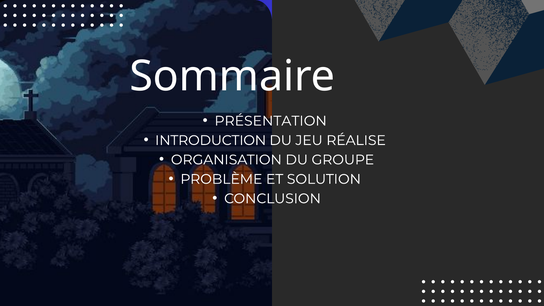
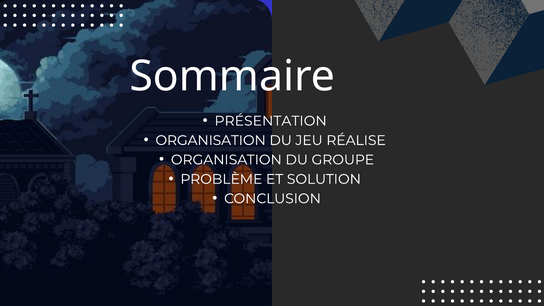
INTRODUCTION at (211, 140): INTRODUCTION -> ORGANISATION
